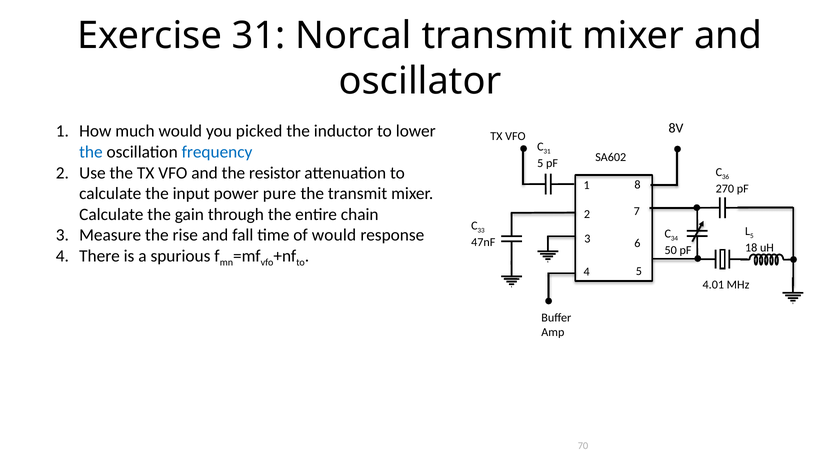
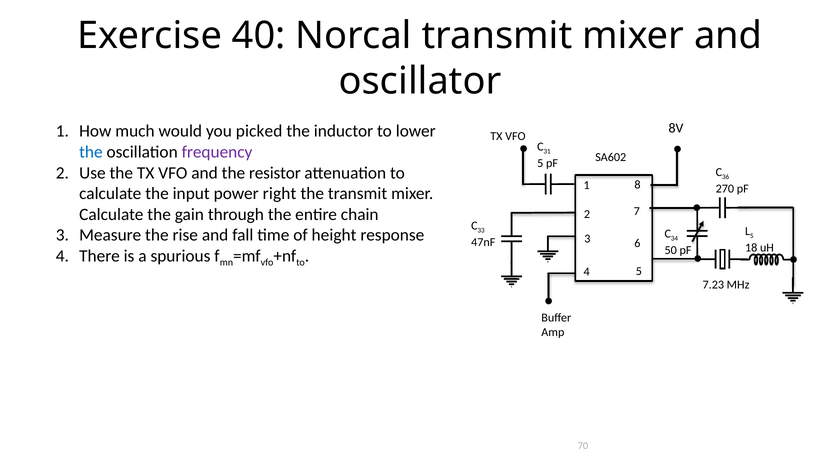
Exercise 31: 31 -> 40
frequency colour: blue -> purple
pure: pure -> right
of would: would -> height
4.01: 4.01 -> 7.23
